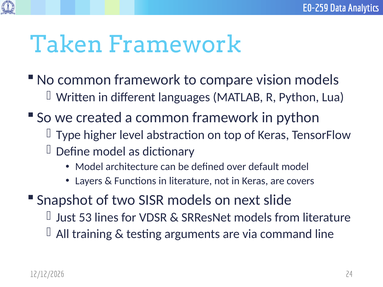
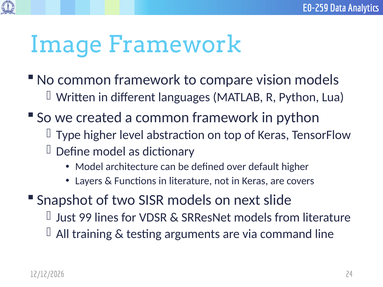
Taken: Taken -> Image
default model: model -> higher
53: 53 -> 99
